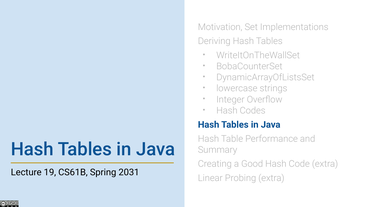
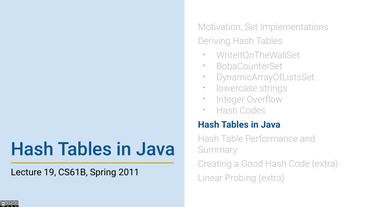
2031: 2031 -> 2011
